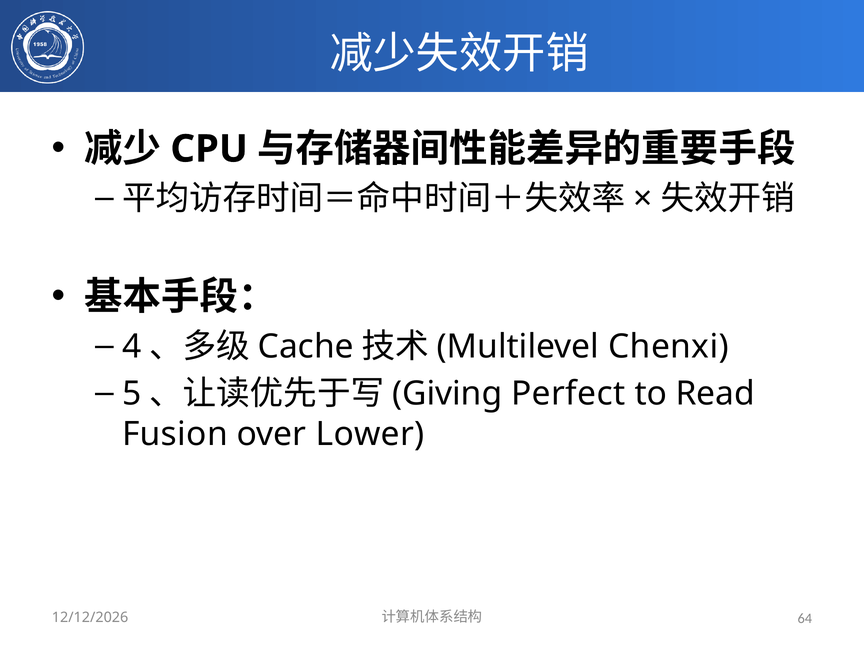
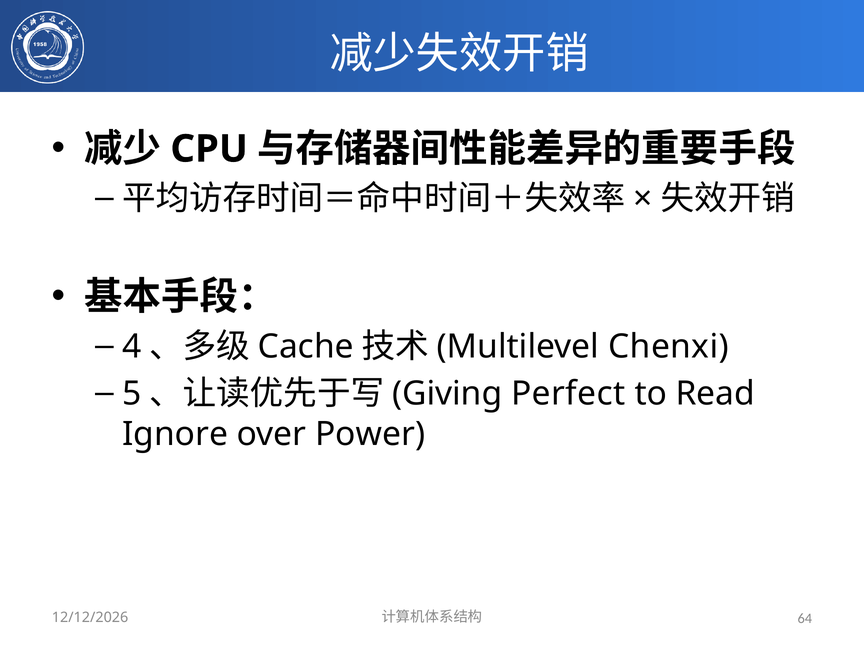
Fusion: Fusion -> Ignore
Lower: Lower -> Power
